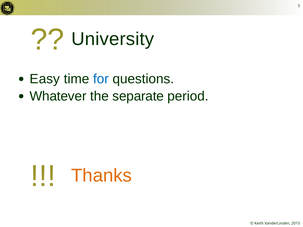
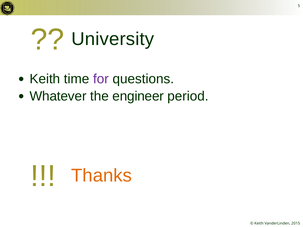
Easy at (45, 79): Easy -> Keith
for colour: blue -> purple
separate: separate -> engineer
